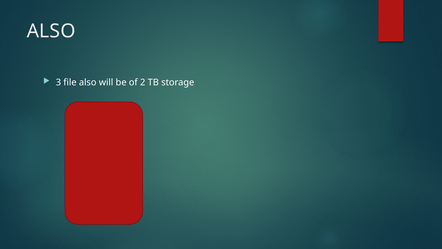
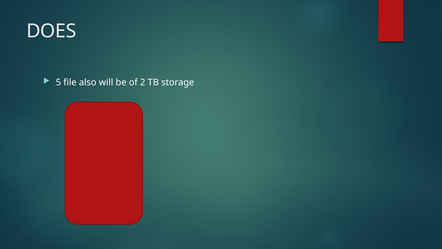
ALSO at (51, 31): ALSO -> DOES
3: 3 -> 5
